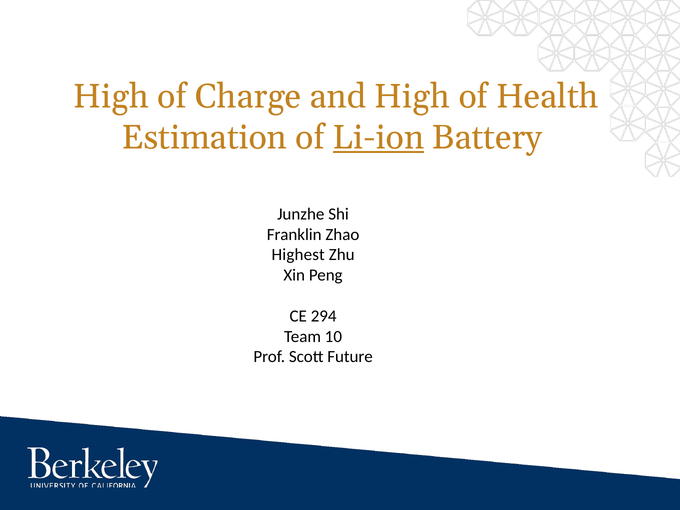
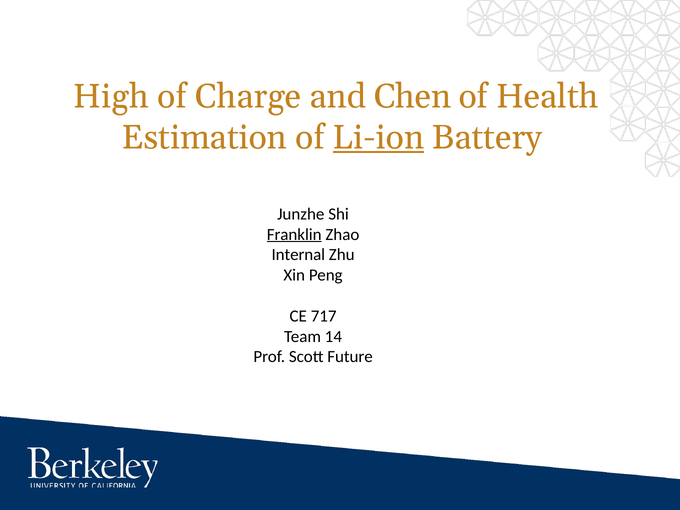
and High: High -> Chen
Franklin underline: none -> present
Highest: Highest -> Internal
294: 294 -> 717
10: 10 -> 14
